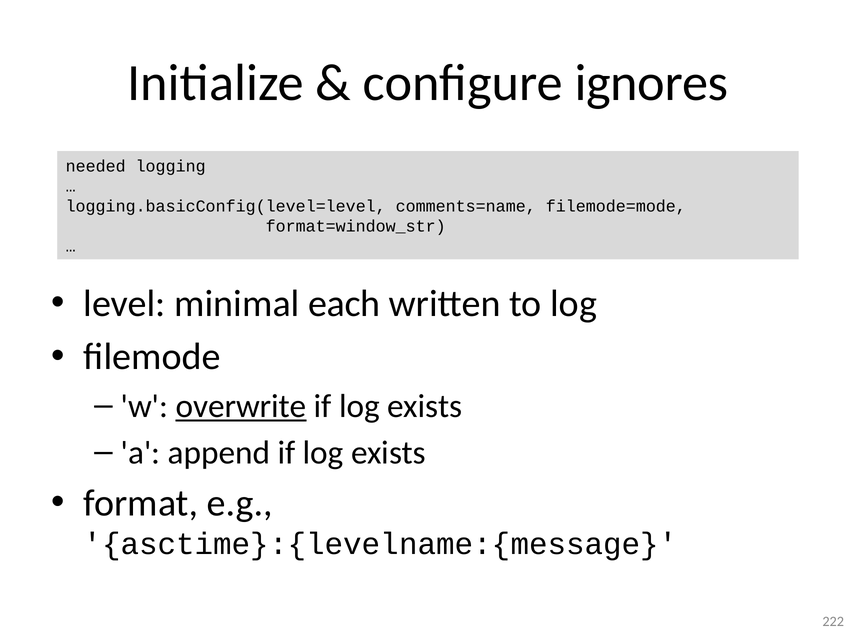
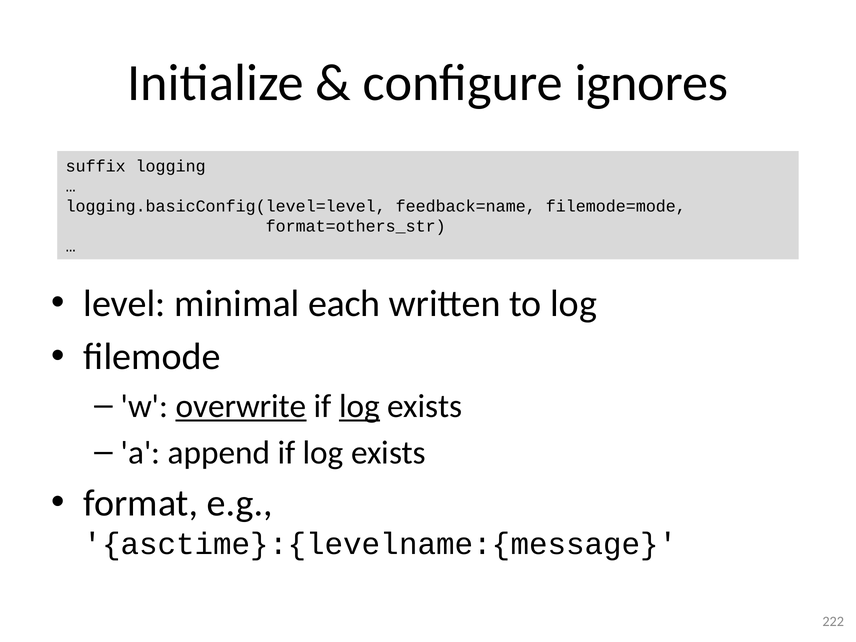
needed: needed -> suffix
comments=name: comments=name -> feedback=name
format=window_str: format=window_str -> format=others_str
log at (359, 406) underline: none -> present
